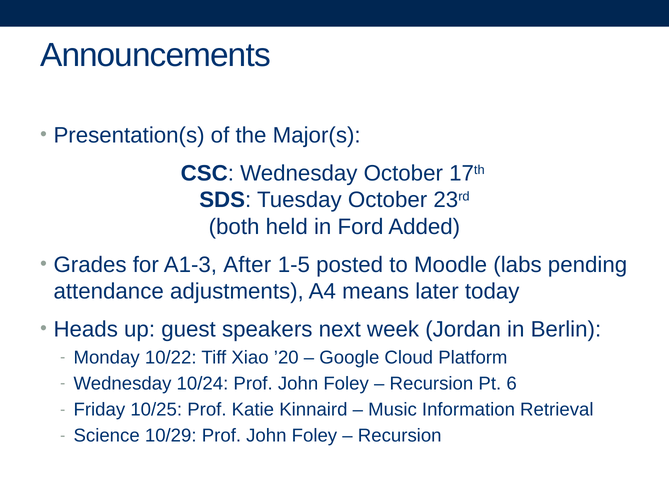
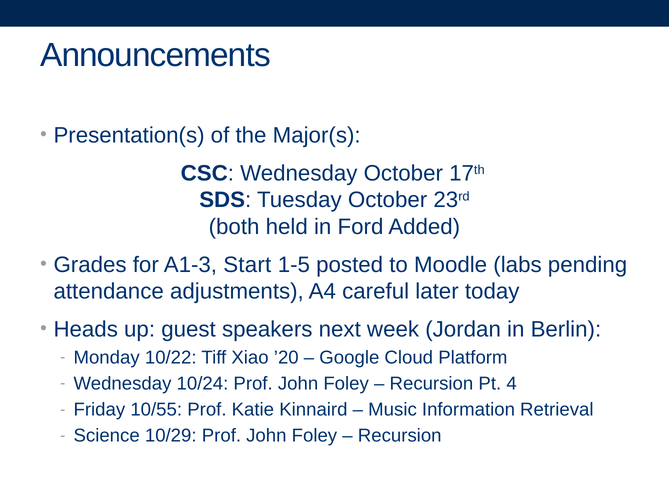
After: After -> Start
means: means -> careful
6: 6 -> 4
10/25: 10/25 -> 10/55
